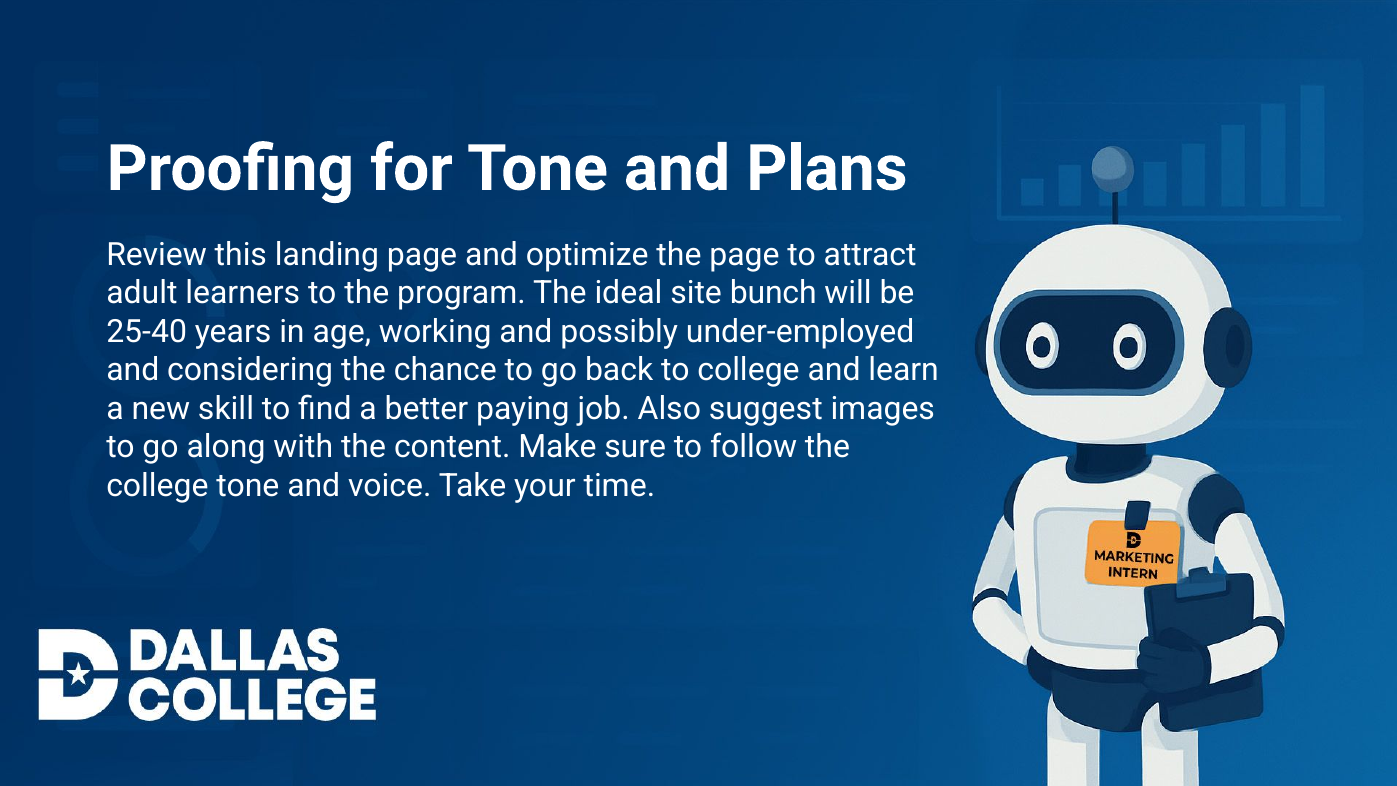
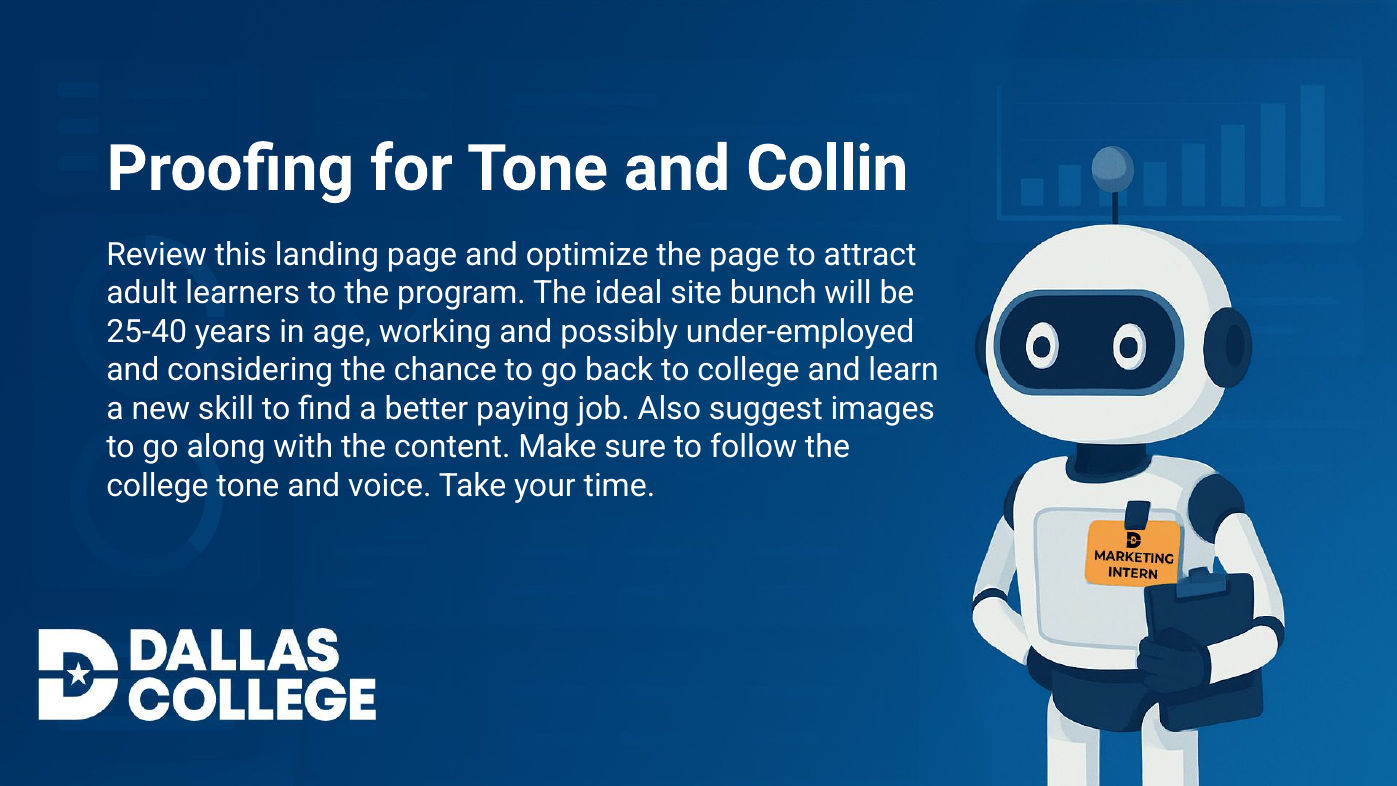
Plans: Plans -> Collin
